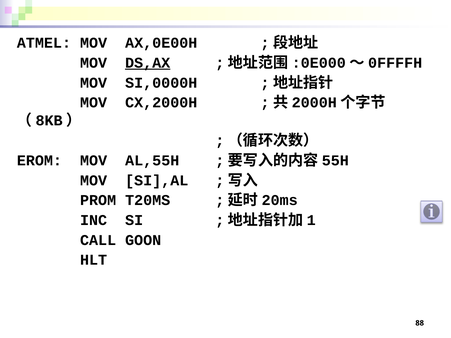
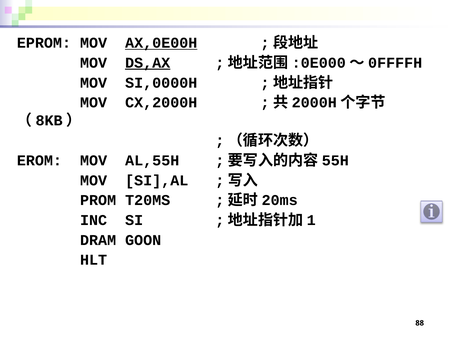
ATMEL: ATMEL -> EPROM
AX,0E00H underline: none -> present
CALL: CALL -> DRAM
